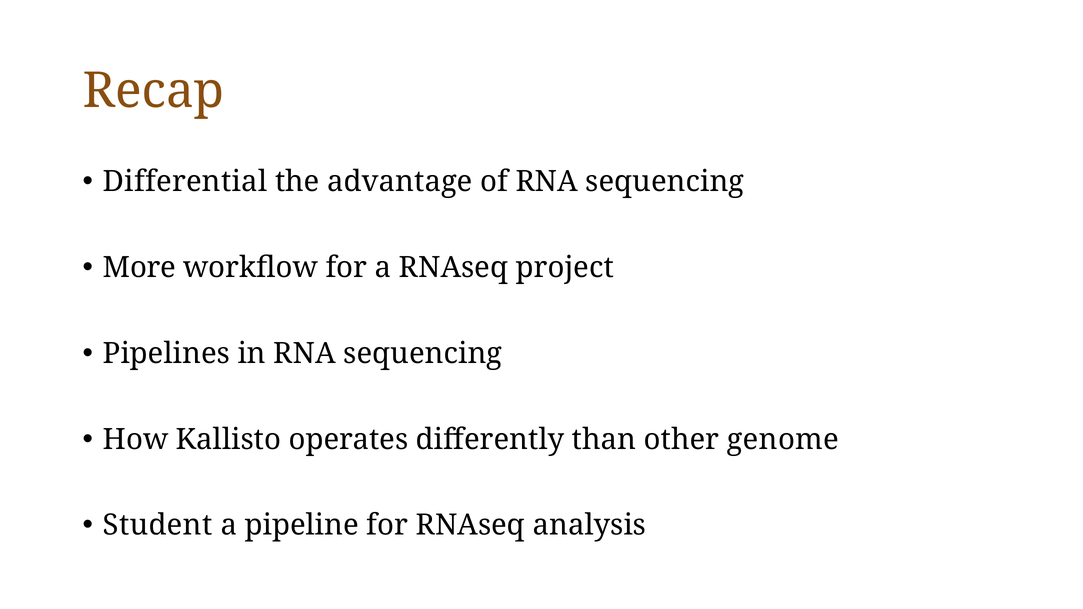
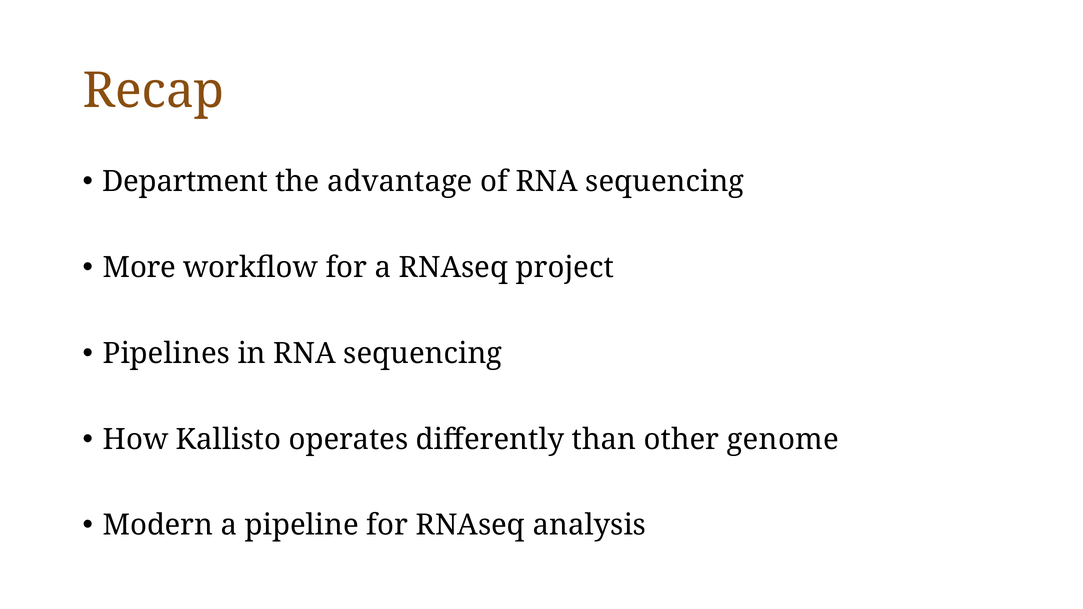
Differential: Differential -> Department
Student: Student -> Modern
